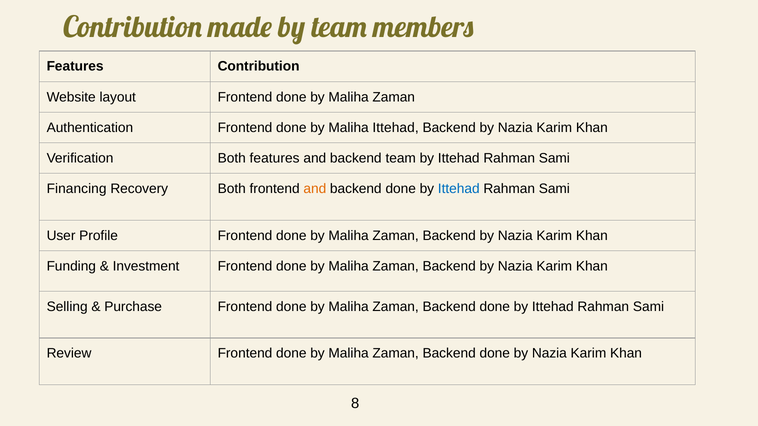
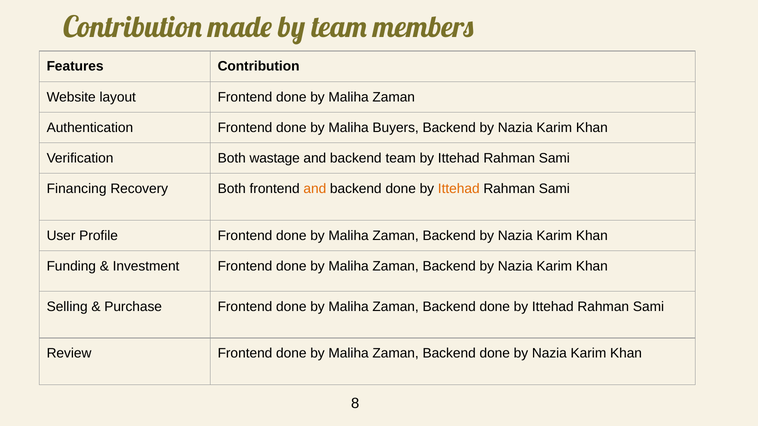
Maliha Ittehad: Ittehad -> Buyers
Both features: features -> wastage
Ittehad at (459, 189) colour: blue -> orange
